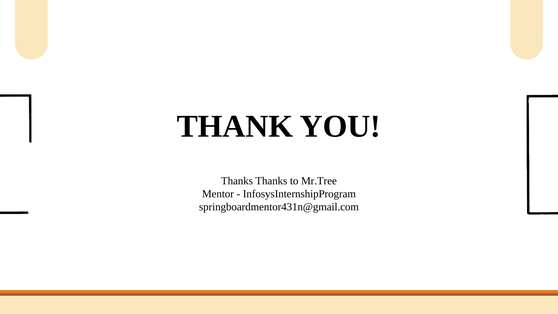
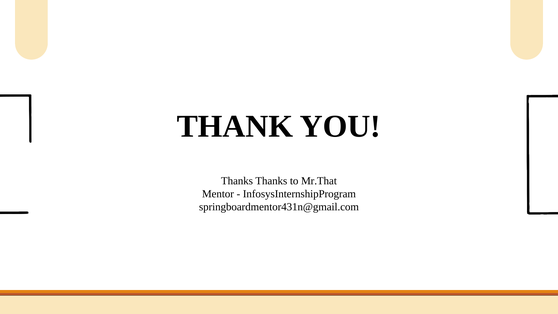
Mr.Tree: Mr.Tree -> Mr.That
